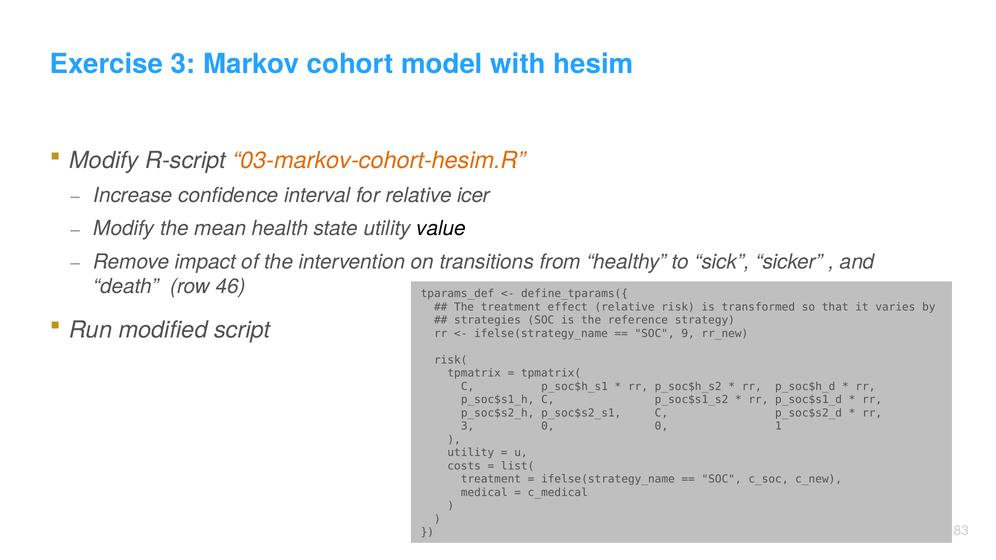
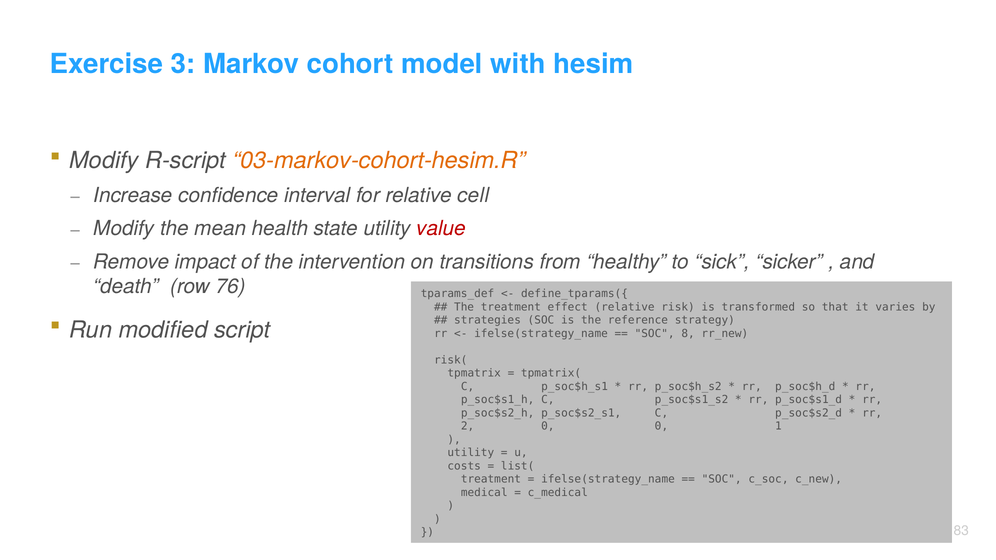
icer: icer -> cell
value colour: black -> red
46: 46 -> 76
9: 9 -> 8
3 at (468, 426): 3 -> 2
